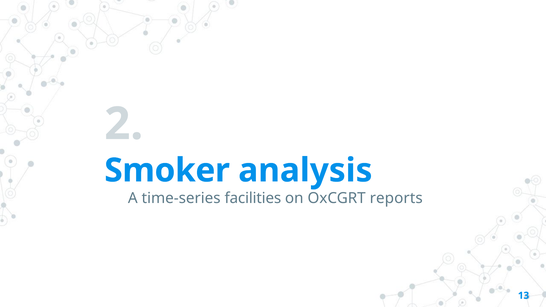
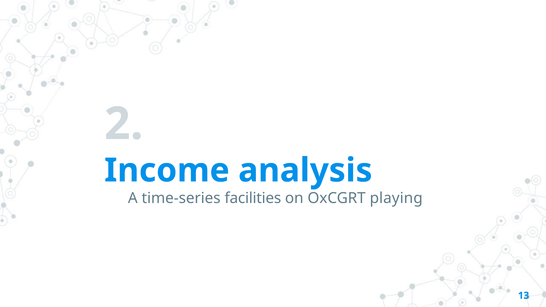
Smoker: Smoker -> Income
reports: reports -> playing
